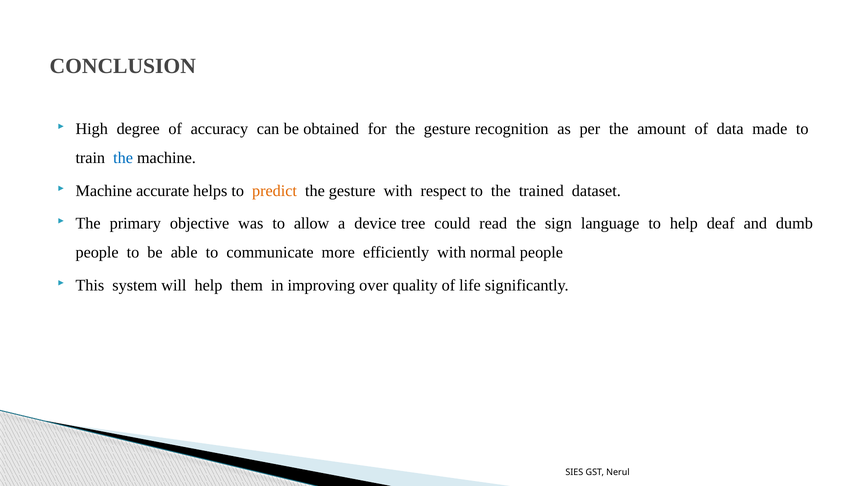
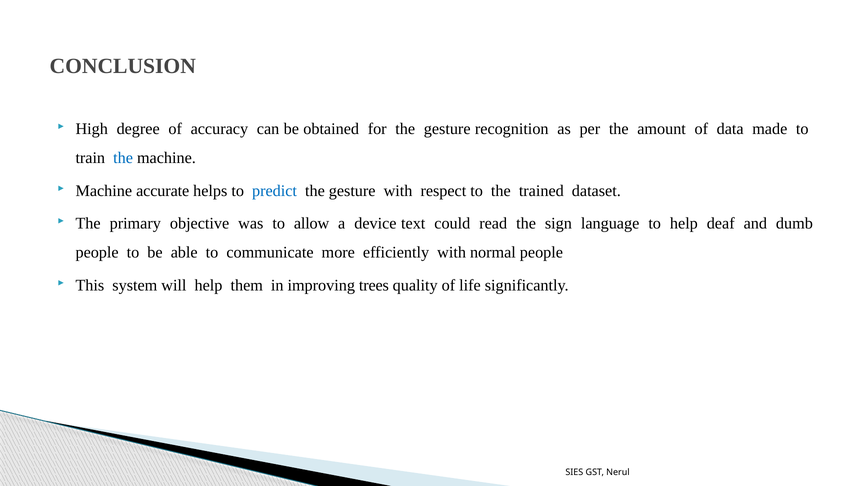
predict colour: orange -> blue
tree: tree -> text
over: over -> trees
